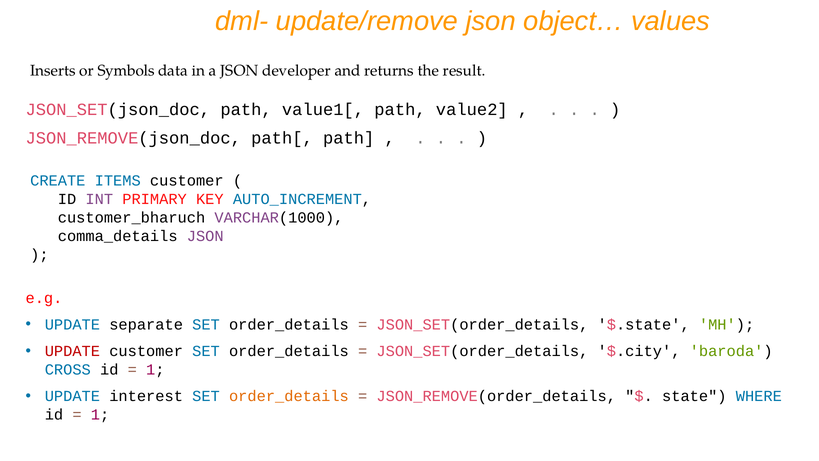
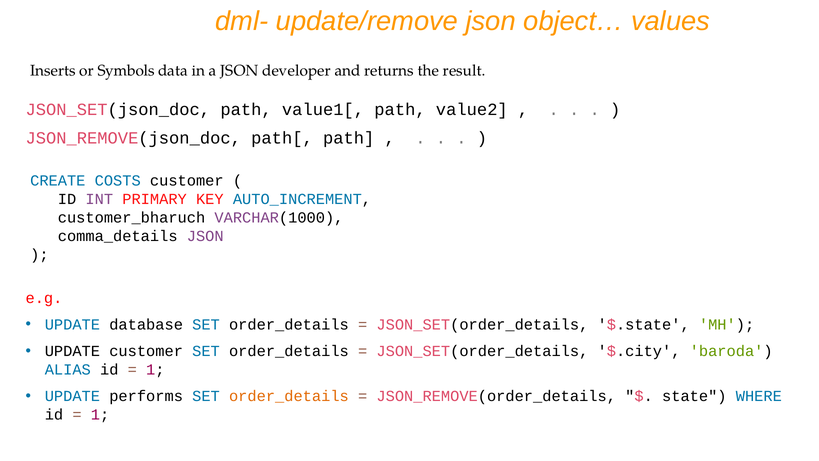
ITEMS: ITEMS -> COSTS
separate: separate -> database
UPDATE at (72, 351) colour: red -> black
CROSS: CROSS -> ALIAS
interest: interest -> performs
